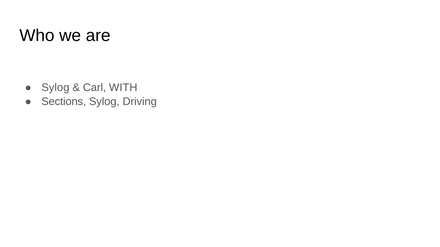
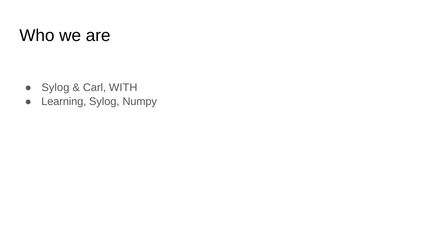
Sections: Sections -> Learning
Driving: Driving -> Numpy
